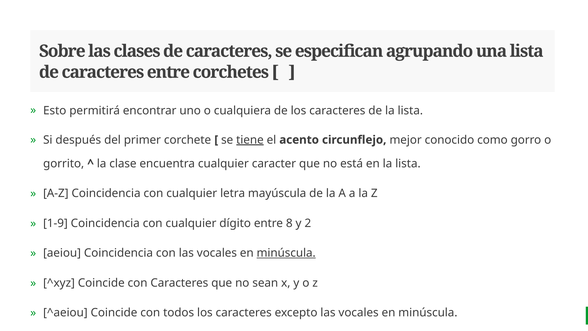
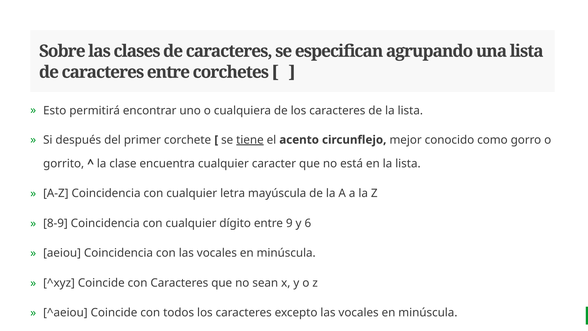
1-9: 1-9 -> 8-9
8: 8 -> 9
2: 2 -> 6
minúscula at (286, 253) underline: present -> none
